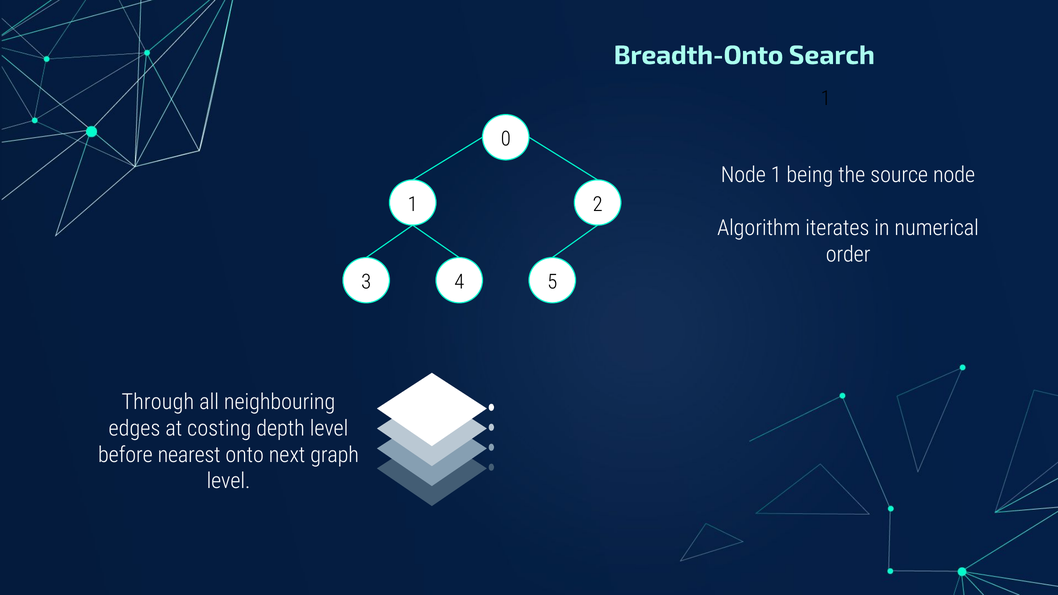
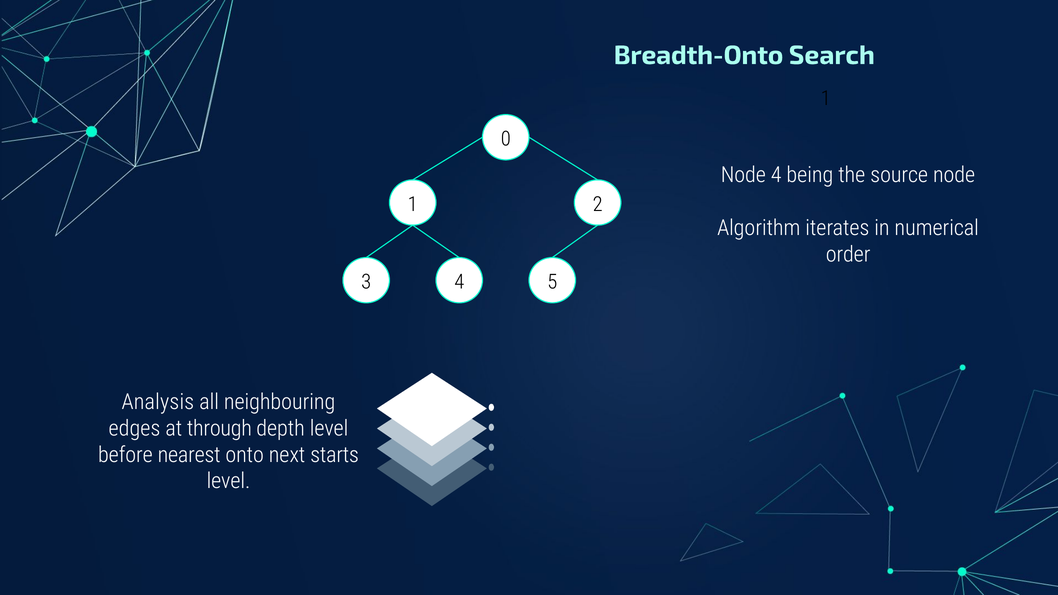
Node 1: 1 -> 4
Through: Through -> Analysis
costing: costing -> through
graph: graph -> starts
